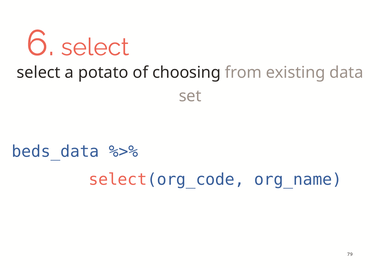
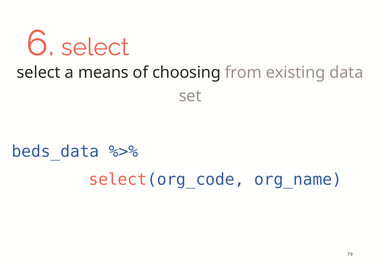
potato: potato -> means
